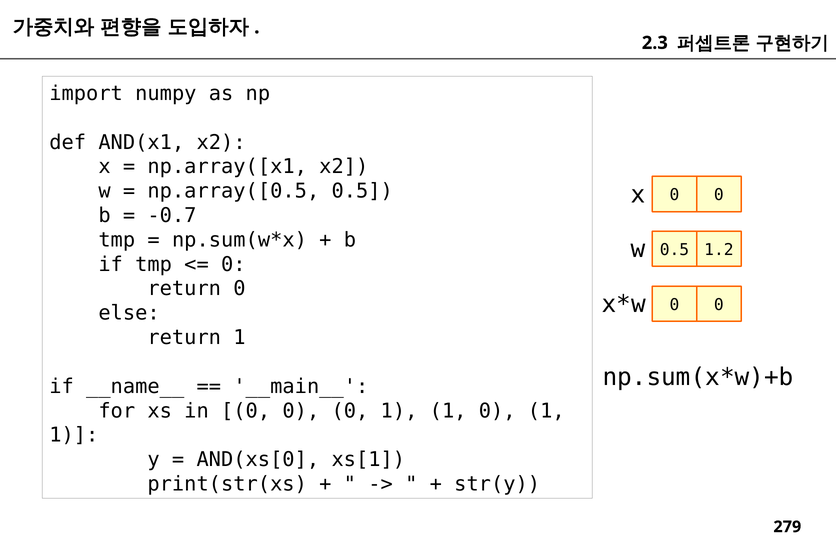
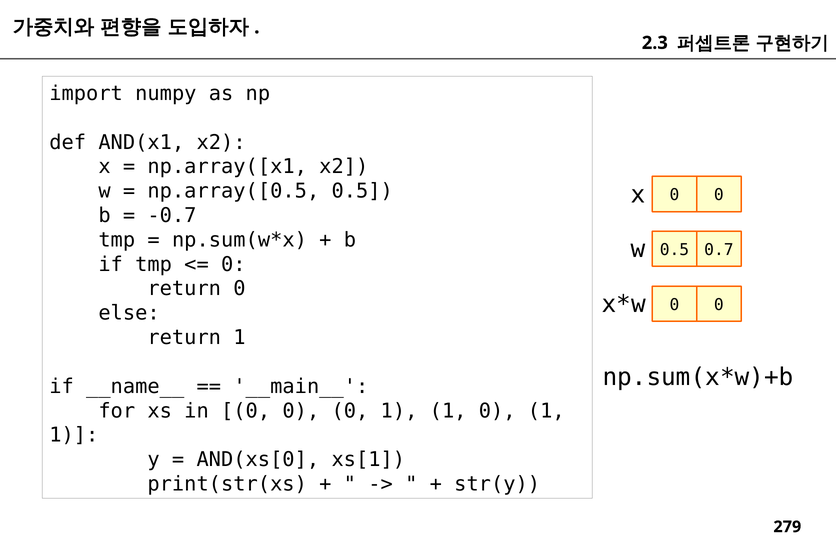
1.2: 1.2 -> 0.7
